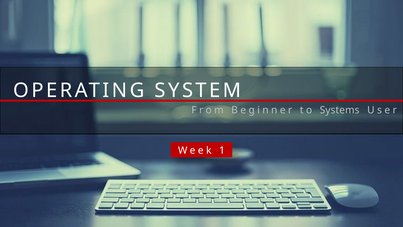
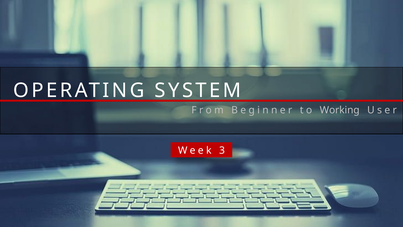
Systems: Systems -> Working
1: 1 -> 3
